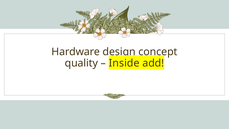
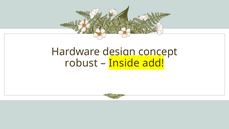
quality: quality -> robust
